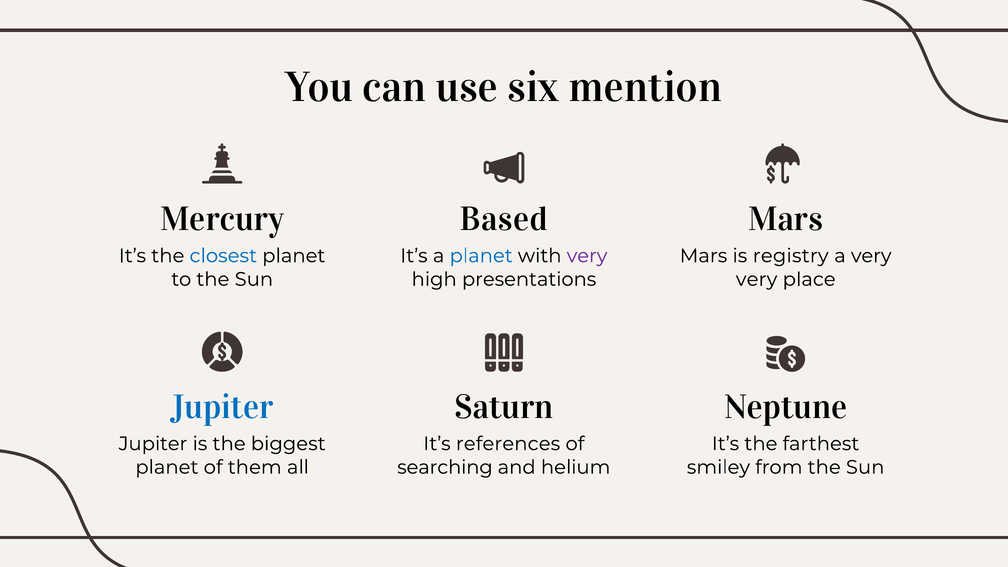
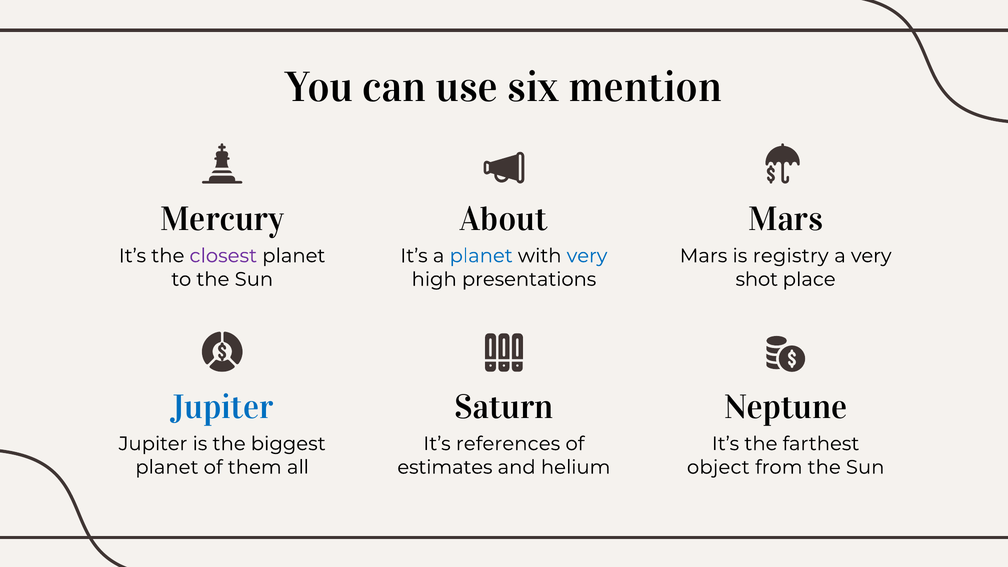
Based: Based -> About
closest colour: blue -> purple
very at (587, 256) colour: purple -> blue
very at (757, 279): very -> shot
searching: searching -> estimates
smiley: smiley -> object
